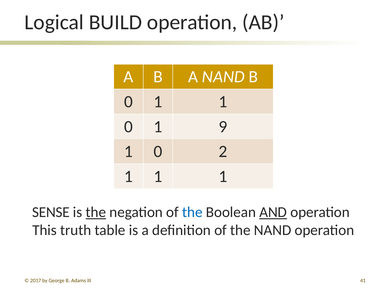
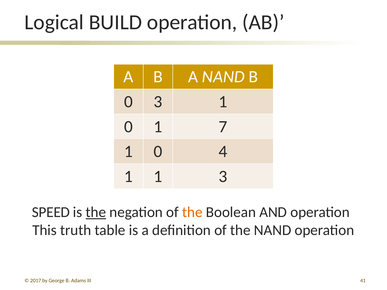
1 at (158, 102): 1 -> 3
9: 9 -> 7
2: 2 -> 4
1 1 1: 1 -> 3
SENSE: SENSE -> SPEED
the at (192, 212) colour: blue -> orange
AND underline: present -> none
